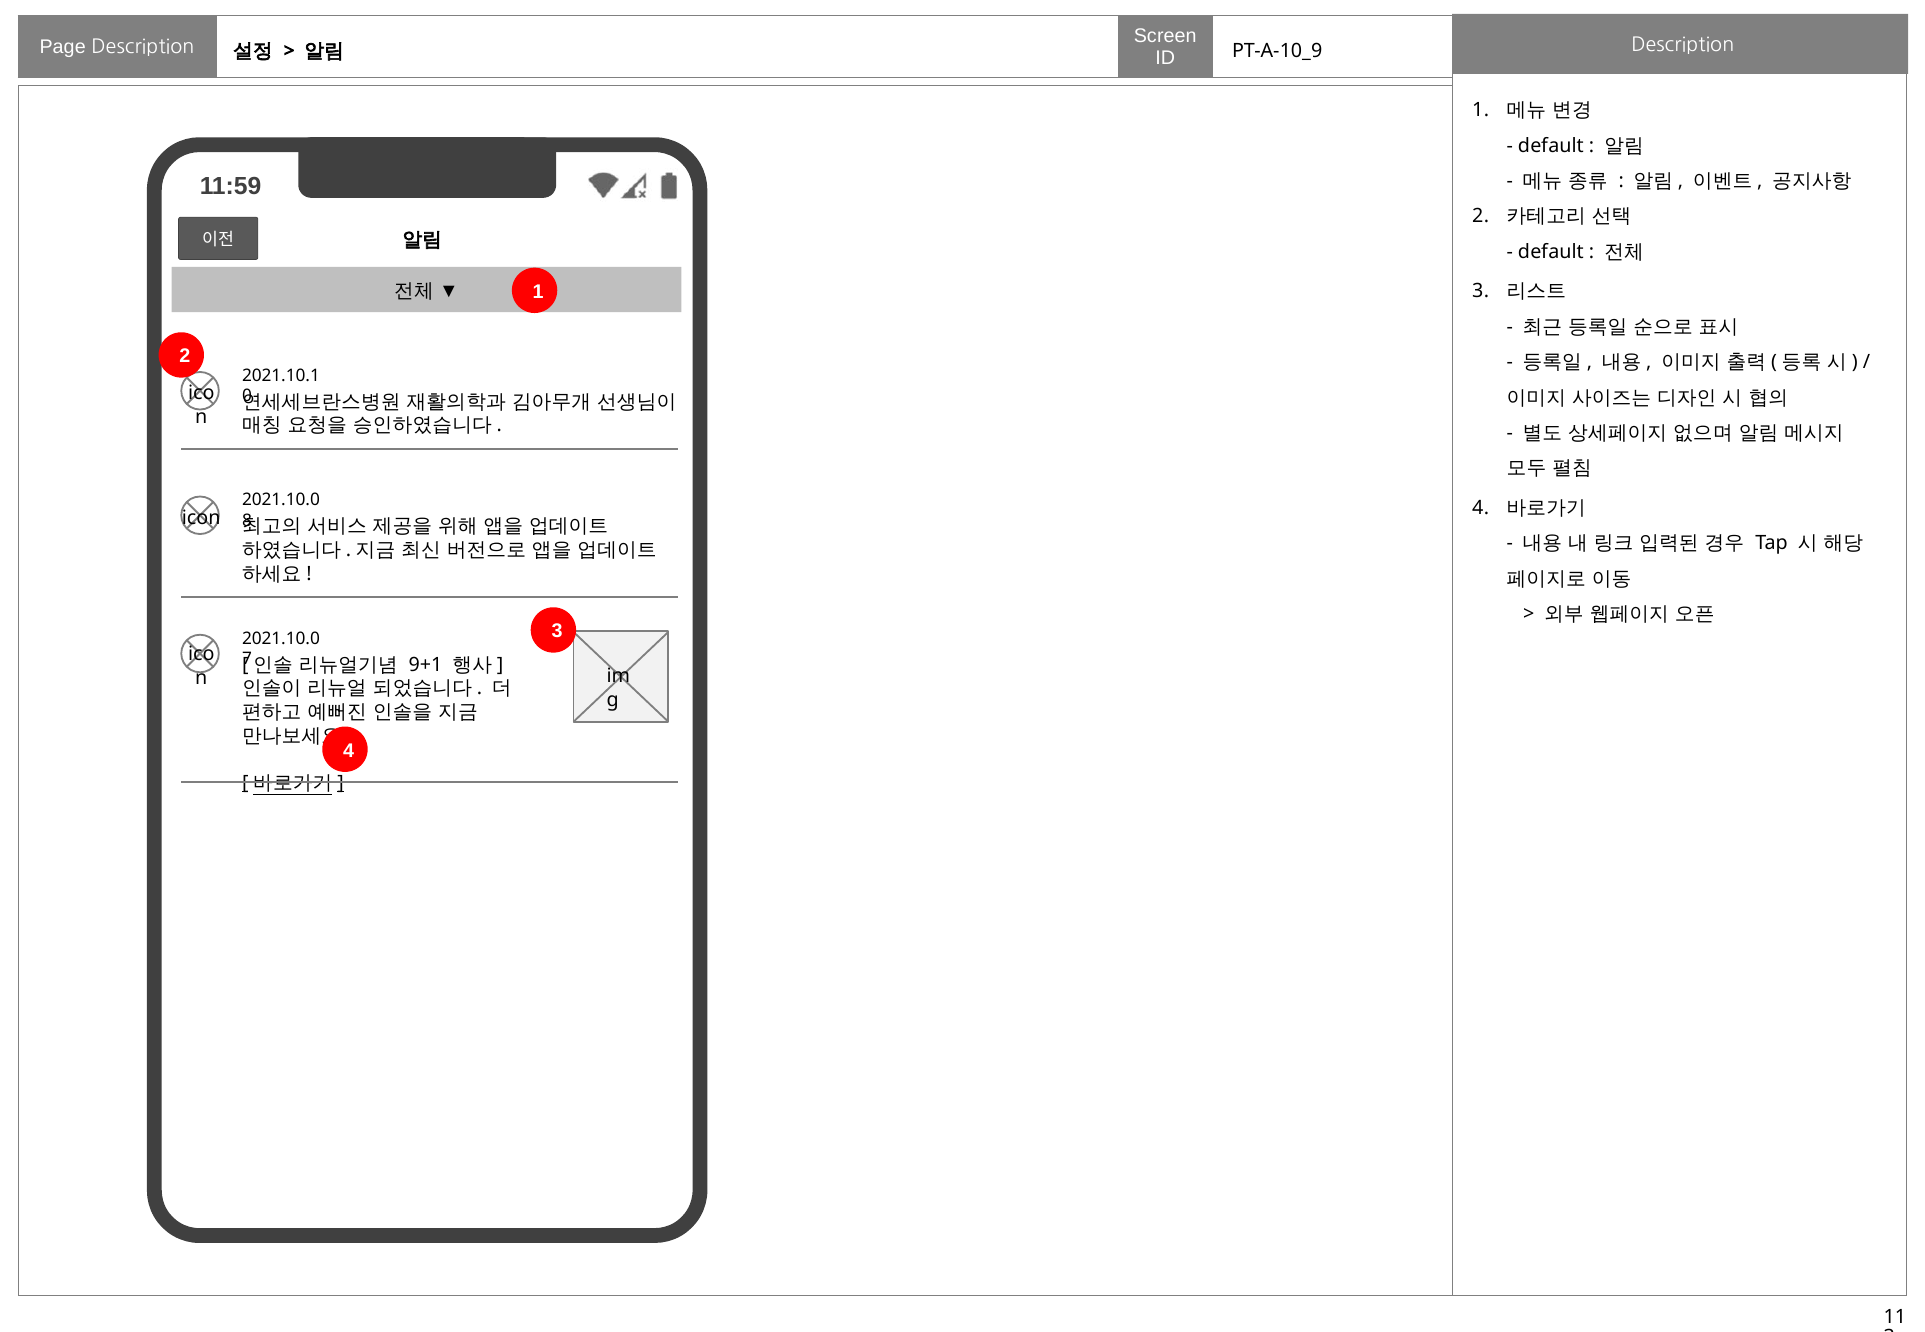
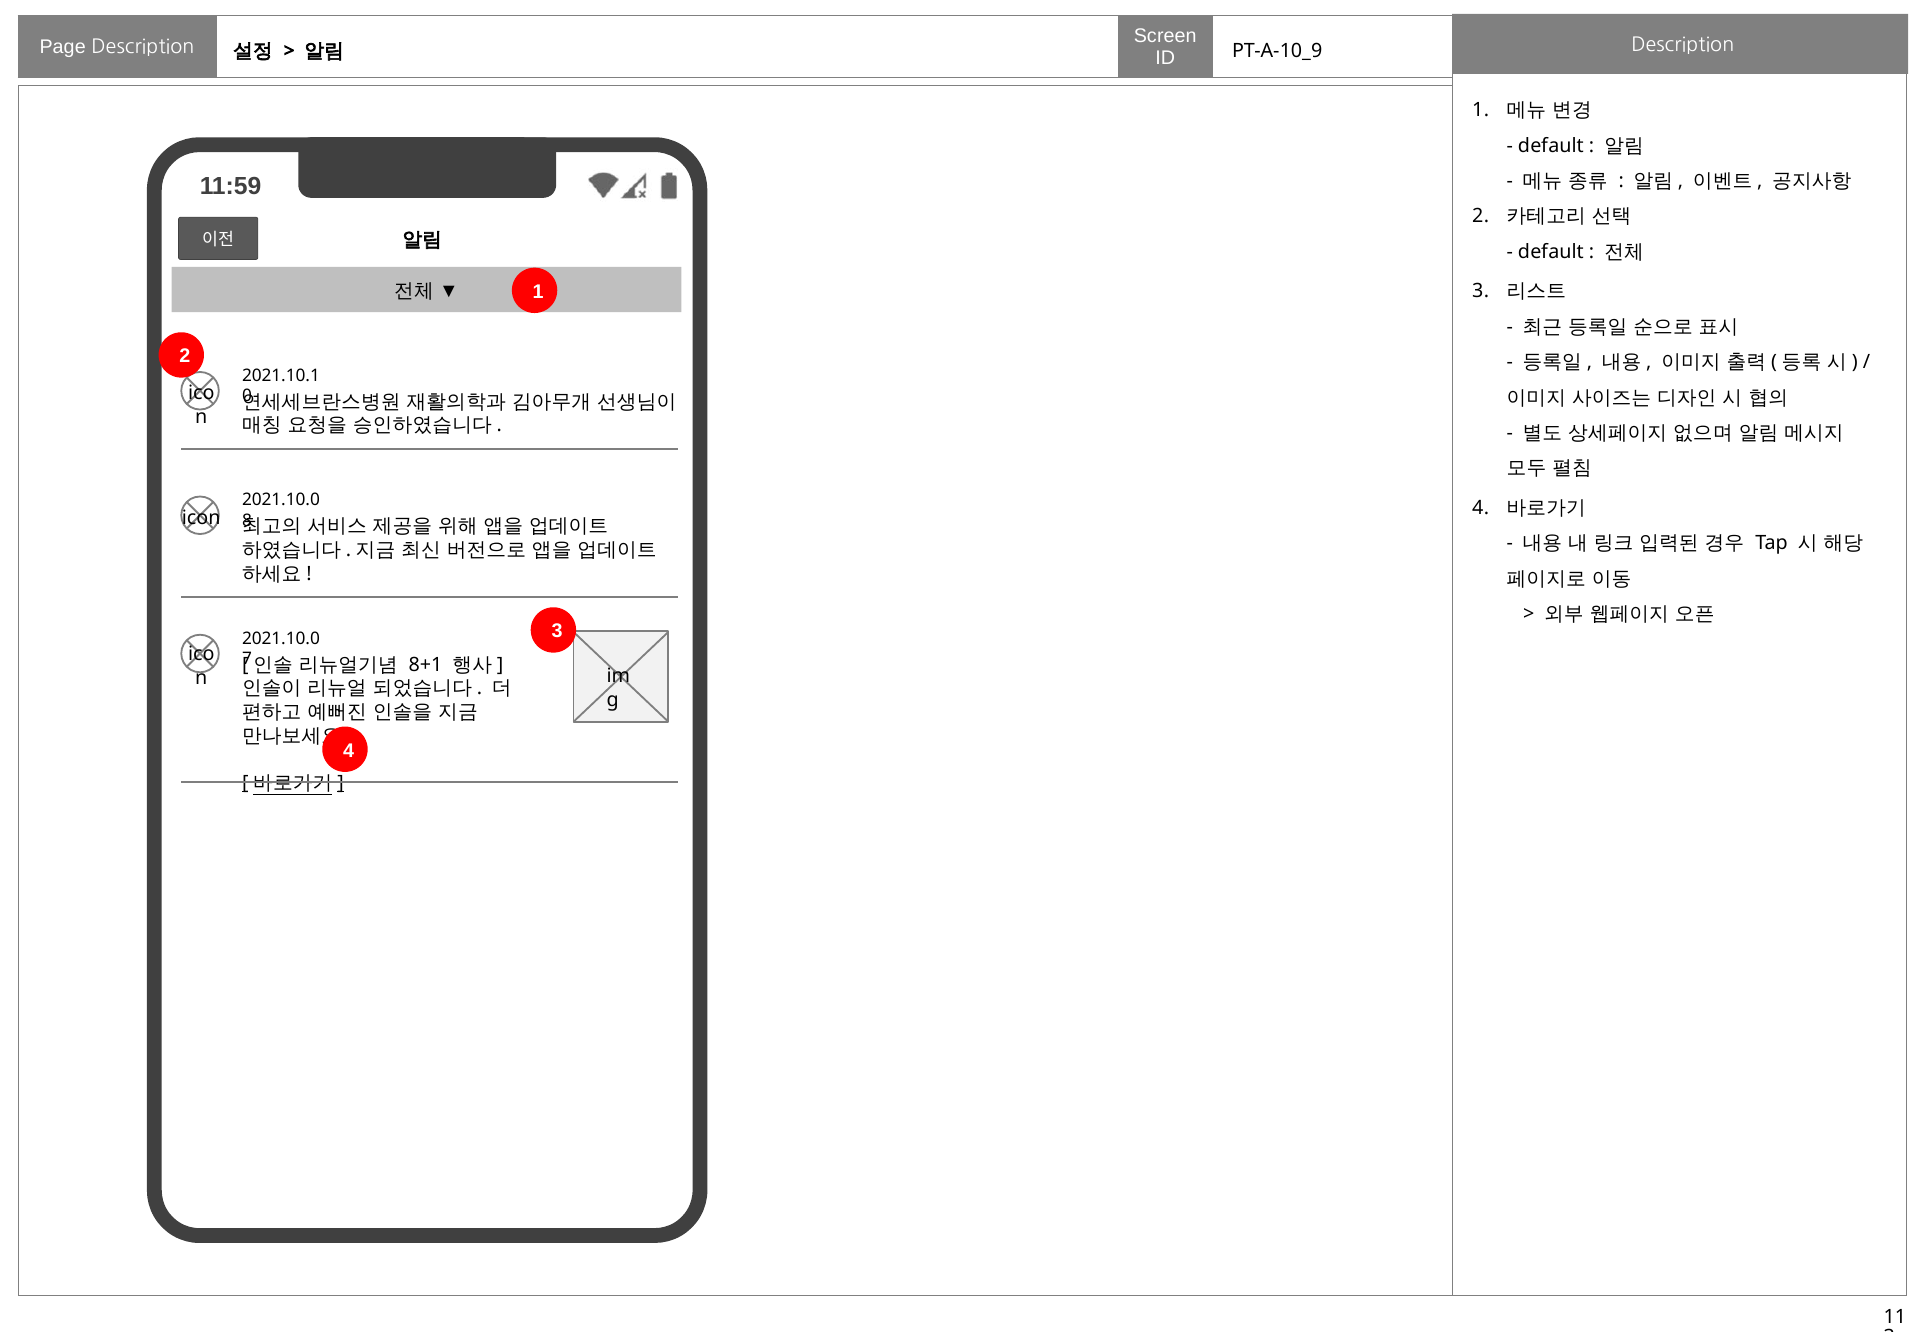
9+1: 9+1 -> 8+1
